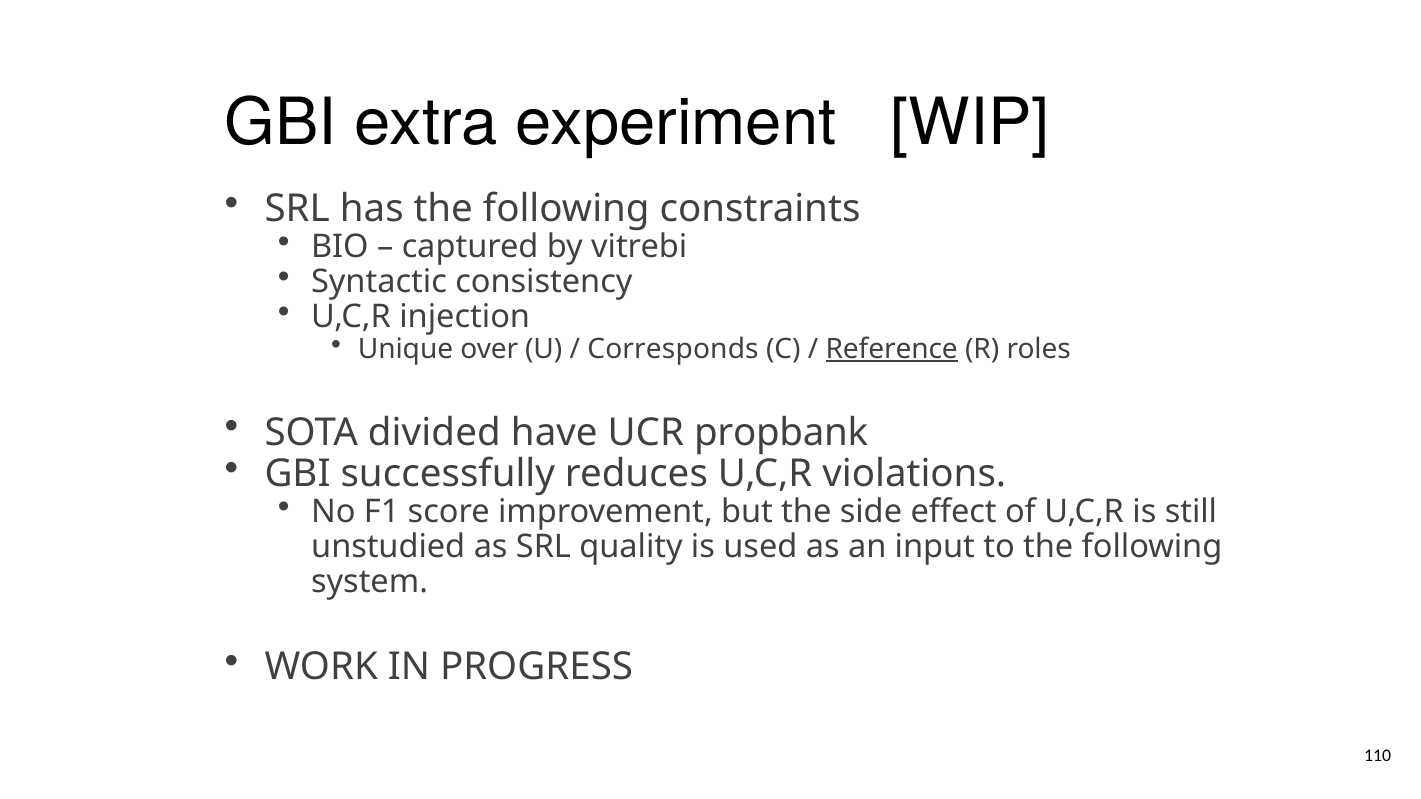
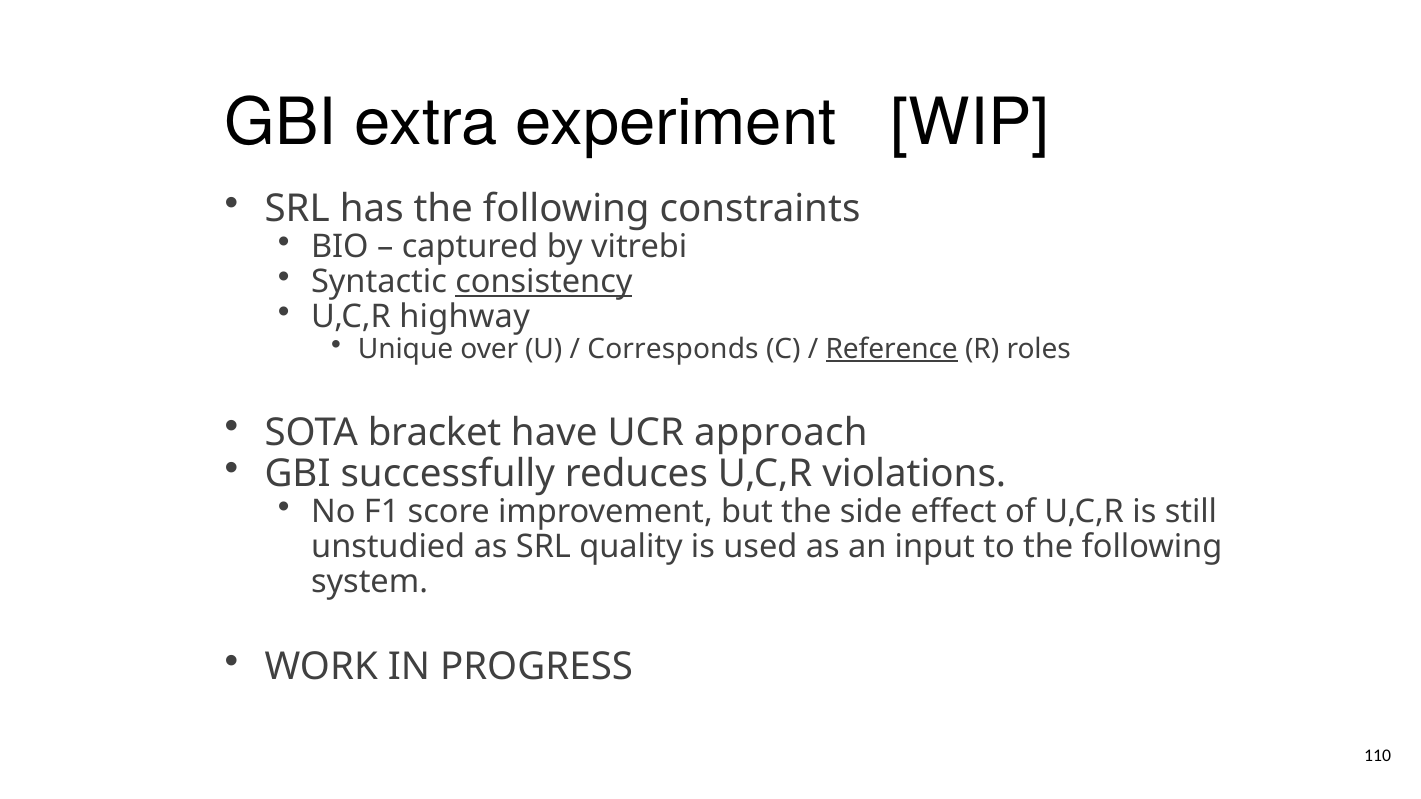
consistency underline: none -> present
injection: injection -> highway
divided: divided -> bracket
propbank: propbank -> approach
